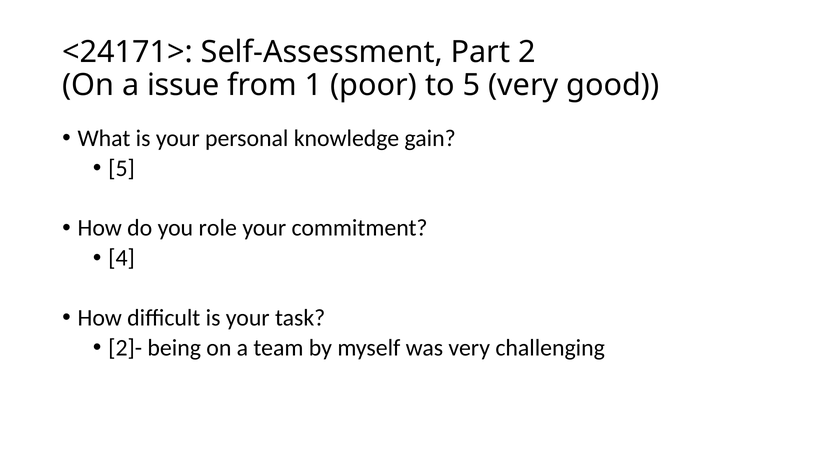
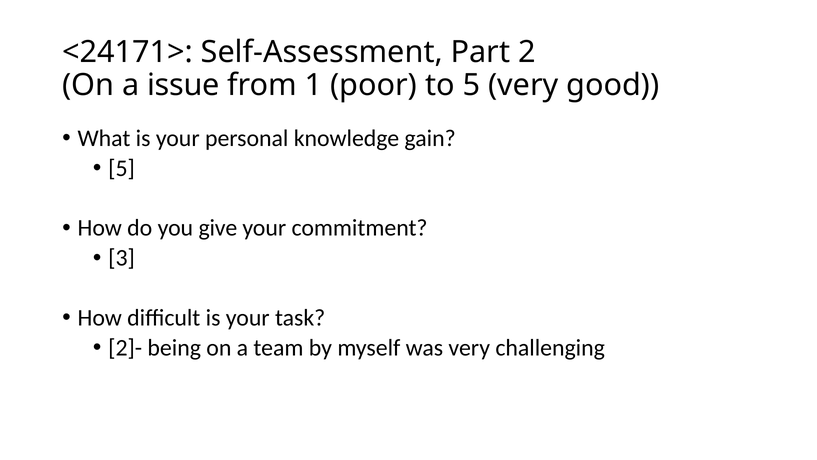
role: role -> give
4: 4 -> 3
